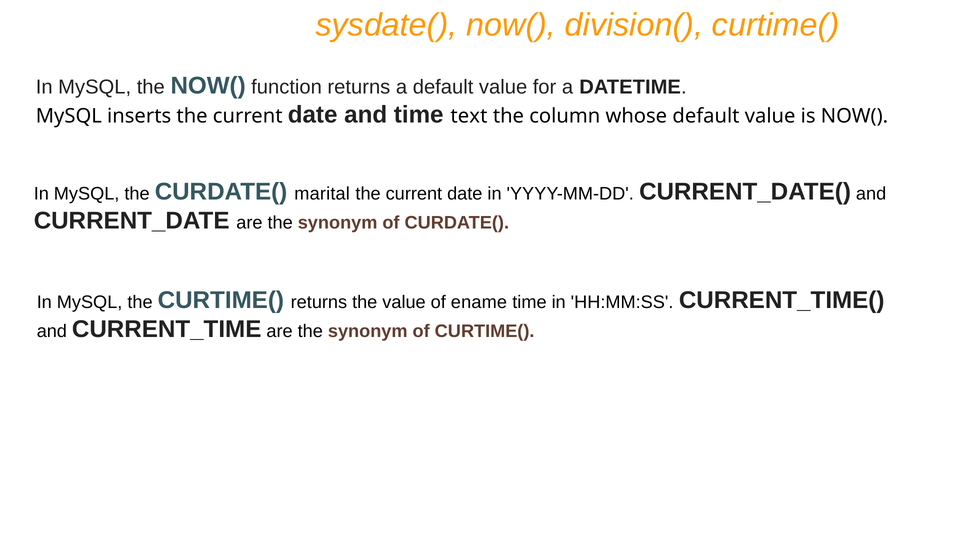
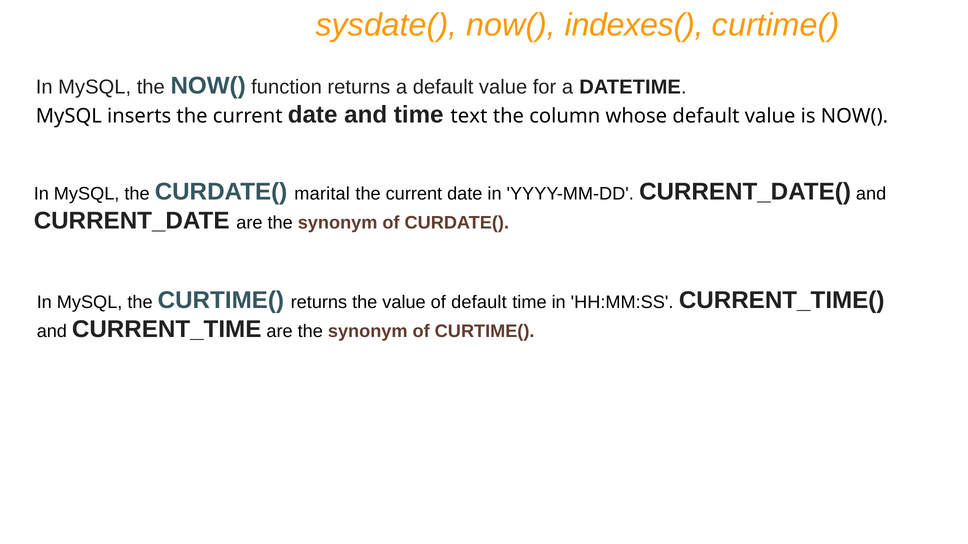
division(: division( -> indexes(
of ename: ename -> default
